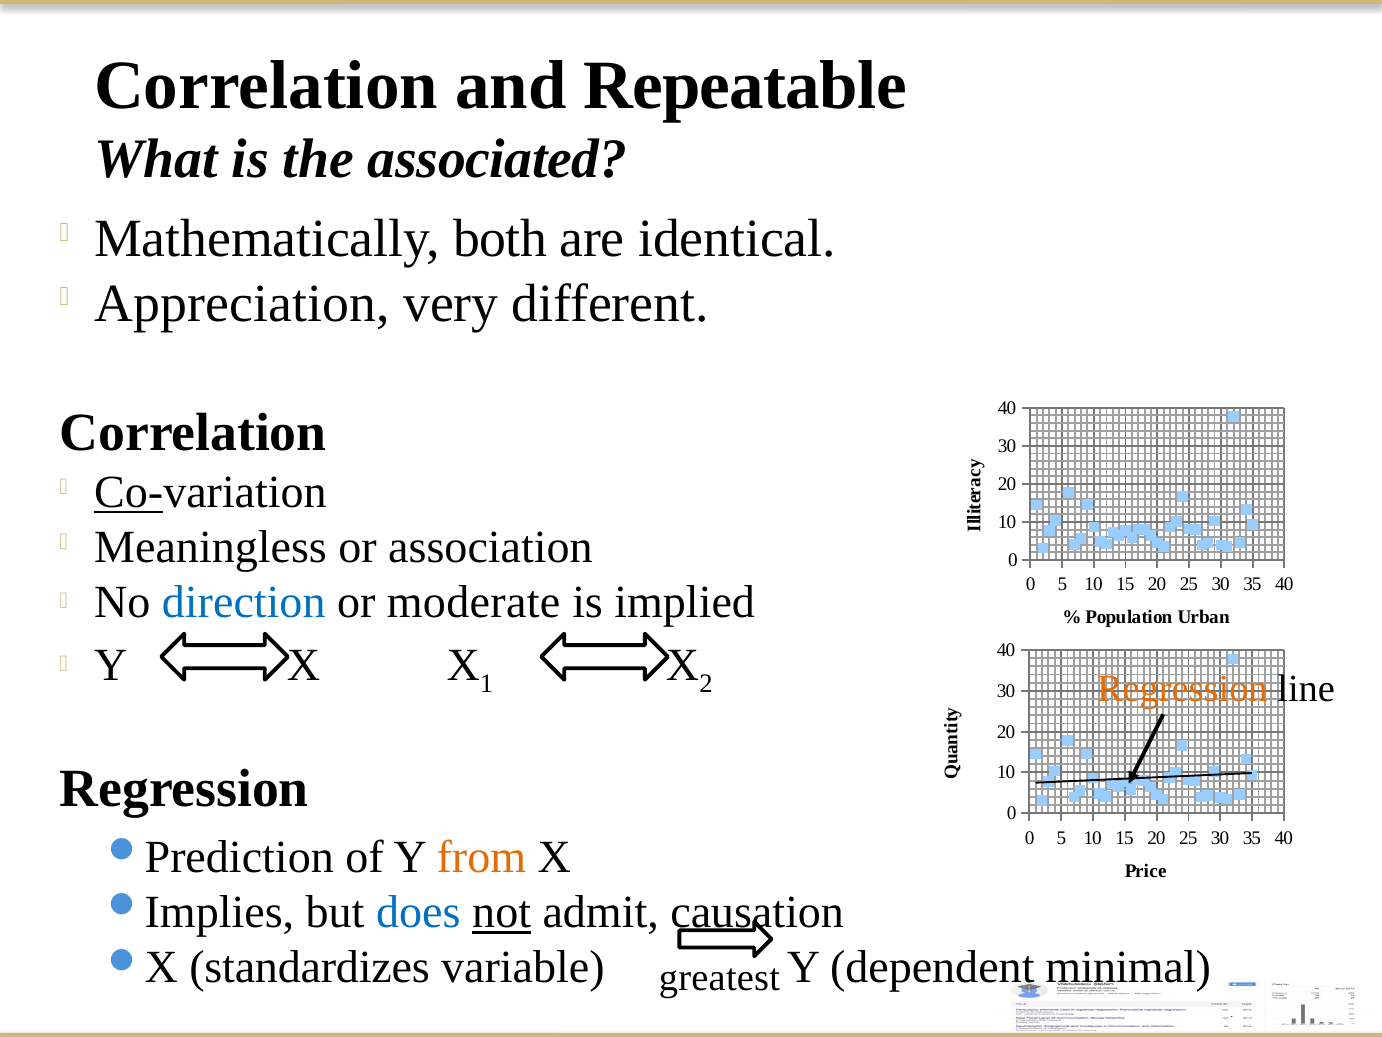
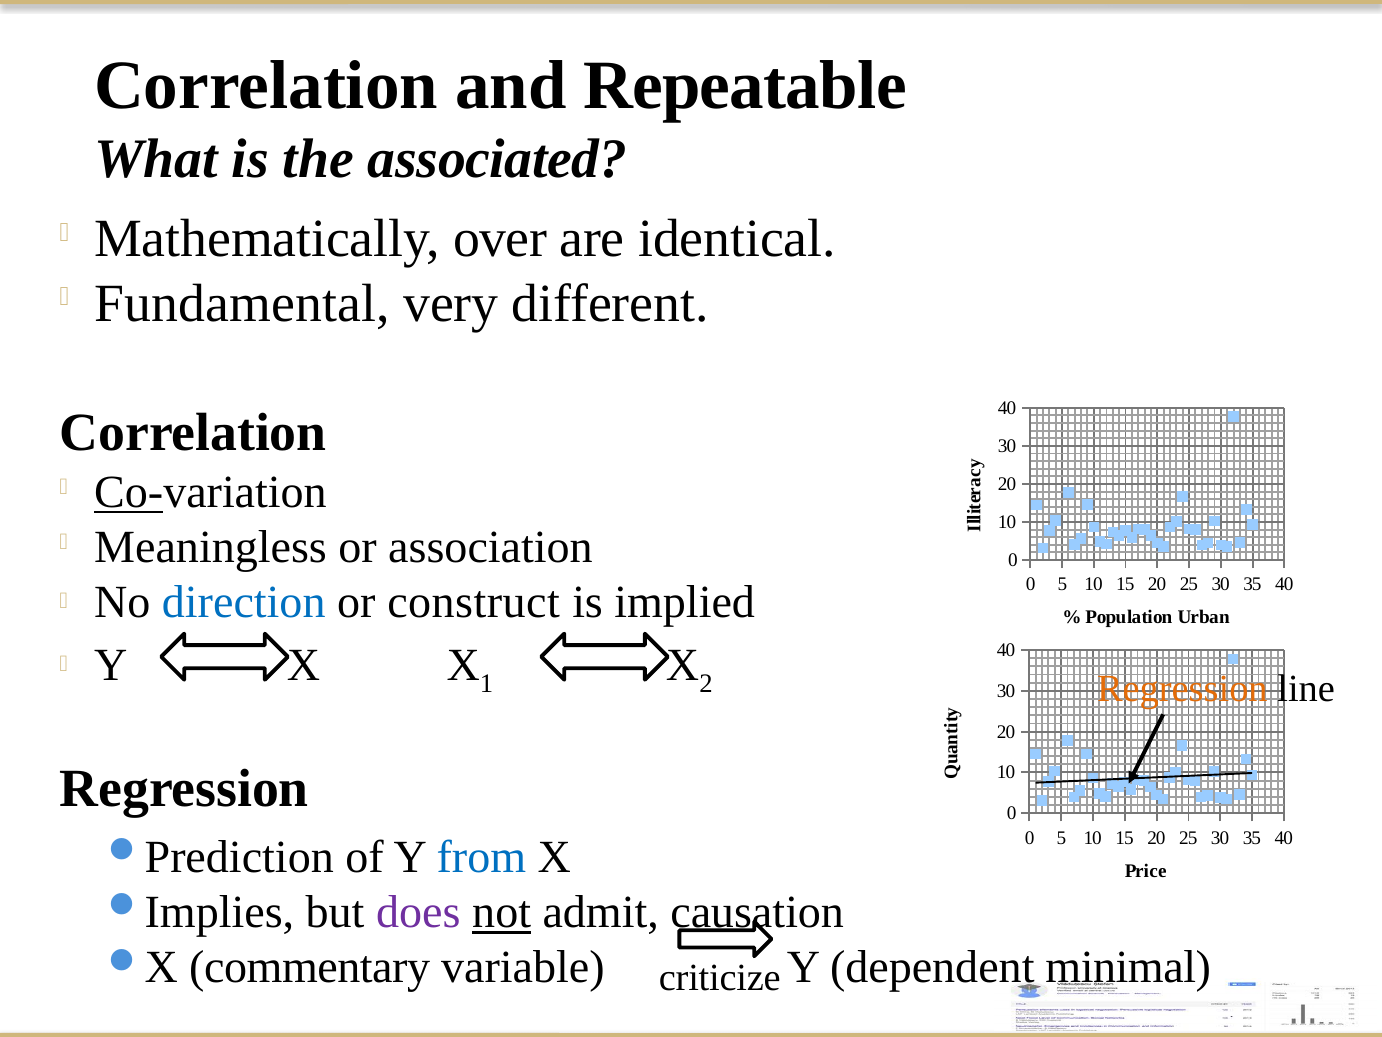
both: both -> over
Appreciation: Appreciation -> Fundamental
moderate: moderate -> construct
from colour: orange -> blue
does colour: blue -> purple
standardizes: standardizes -> commentary
greatest: greatest -> criticize
